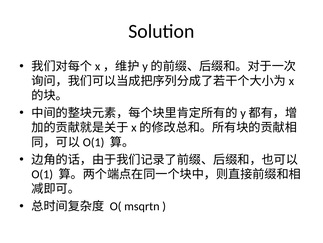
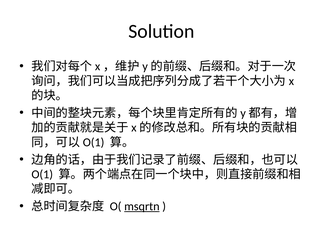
msqrtn underline: none -> present
